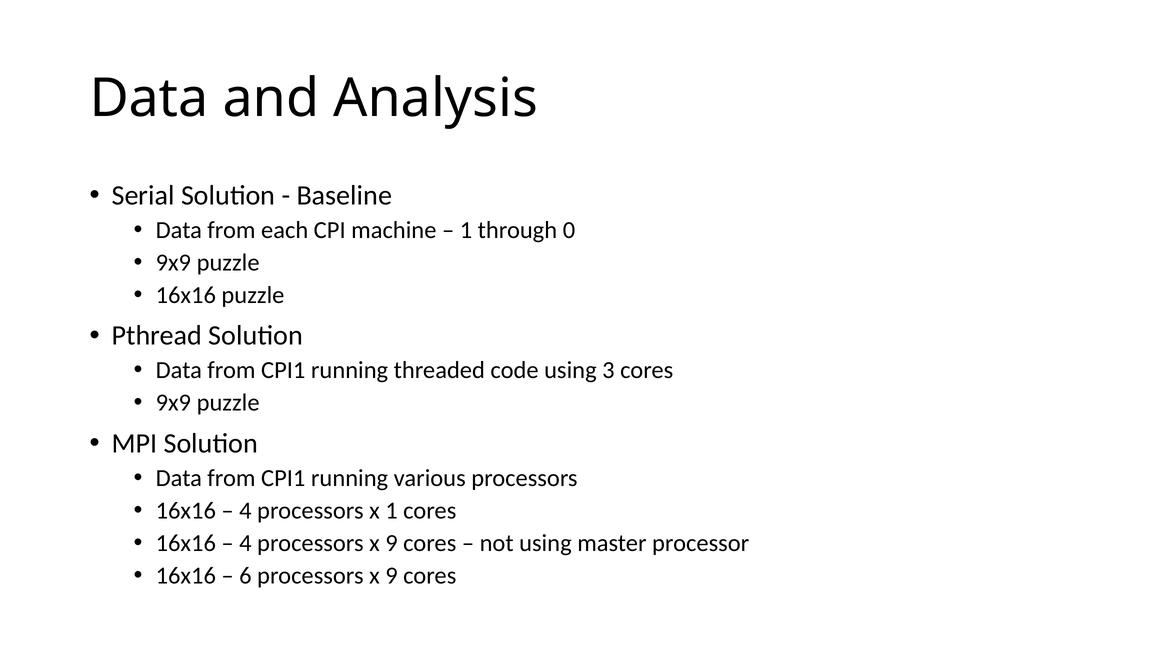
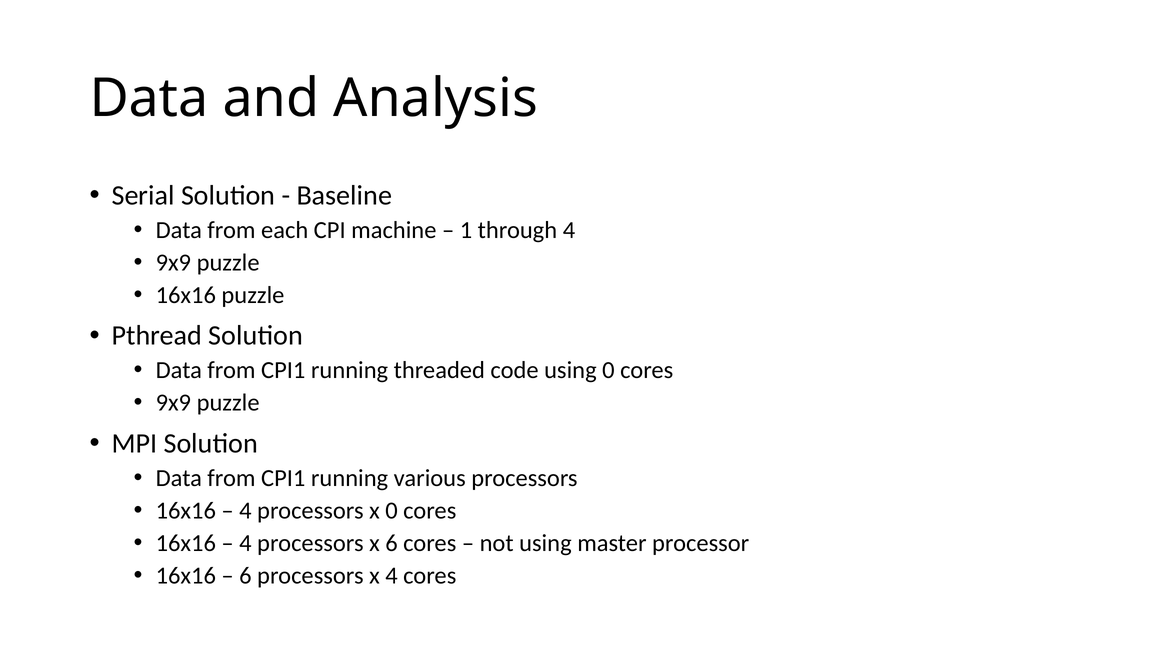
through 0: 0 -> 4
using 3: 3 -> 0
x 1: 1 -> 0
4 processors x 9: 9 -> 6
6 processors x 9: 9 -> 4
